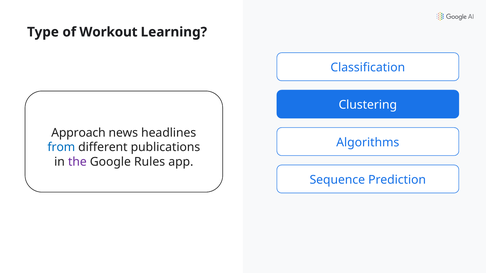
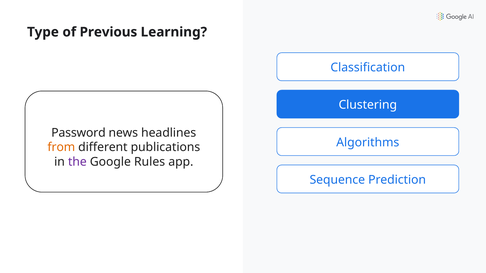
Workout: Workout -> Previous
Approach: Approach -> Password
from colour: blue -> orange
